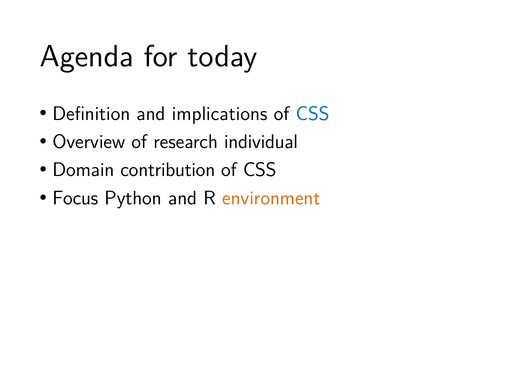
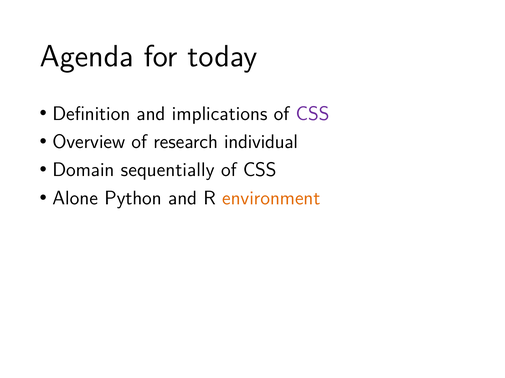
CSS at (313, 114) colour: blue -> purple
contribution: contribution -> sequentially
Focus: Focus -> Alone
